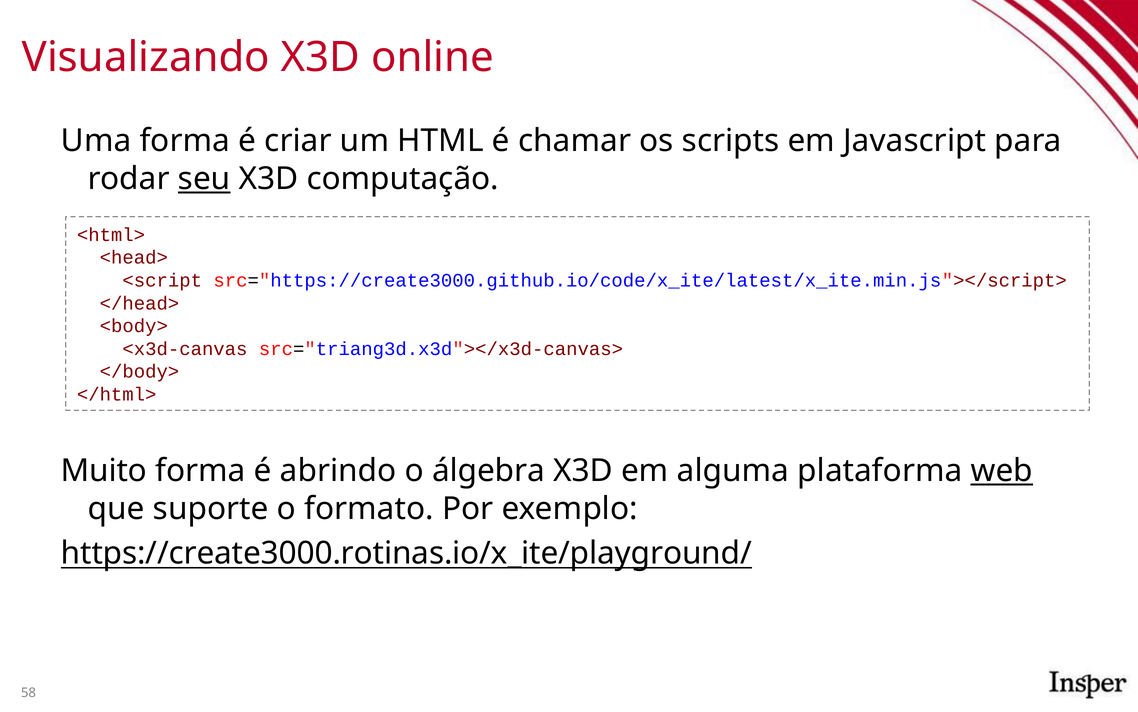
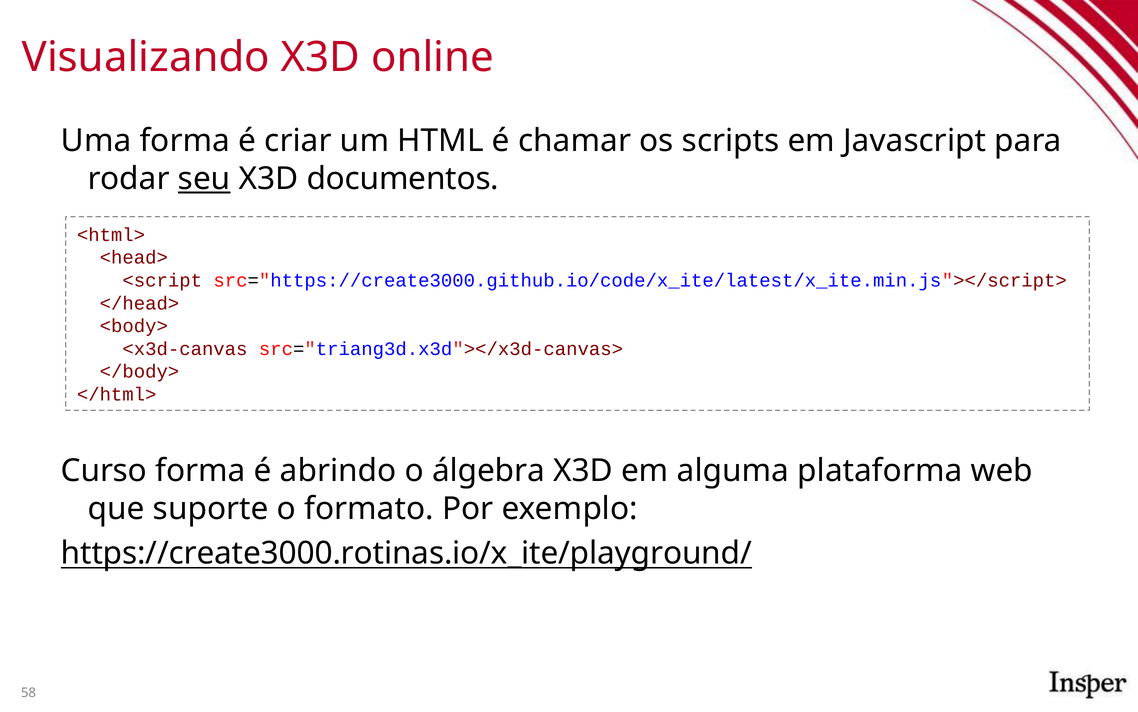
computação: computação -> documentos
Muito: Muito -> Curso
web underline: present -> none
